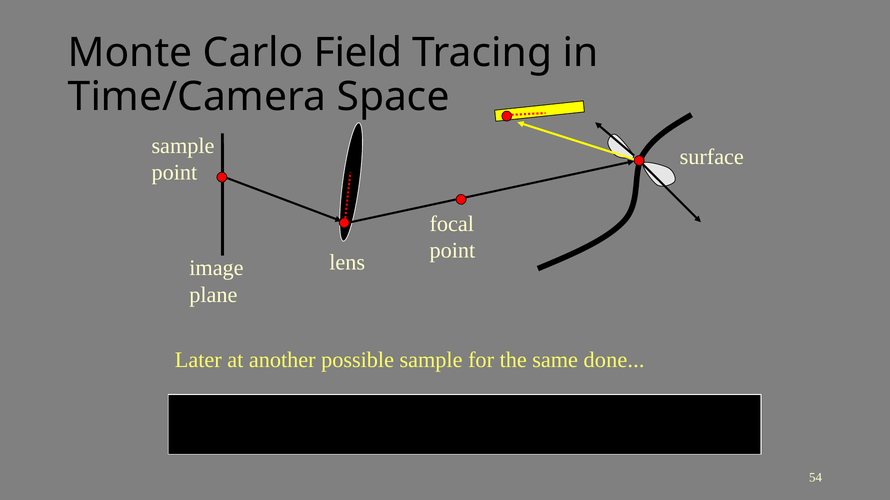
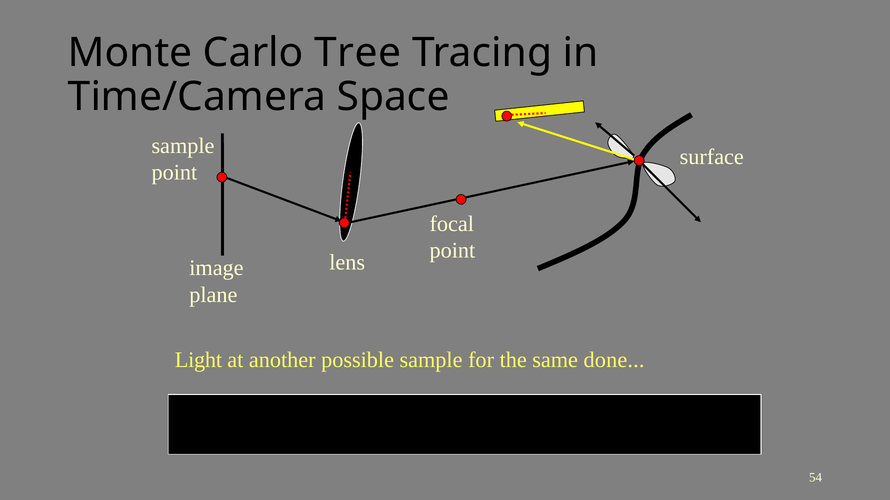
Field: Field -> Tree
Later: Later -> Light
